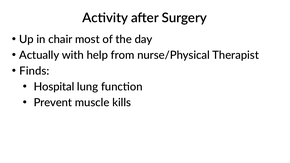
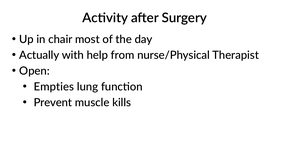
Finds: Finds -> Open
Hospital: Hospital -> Empties
